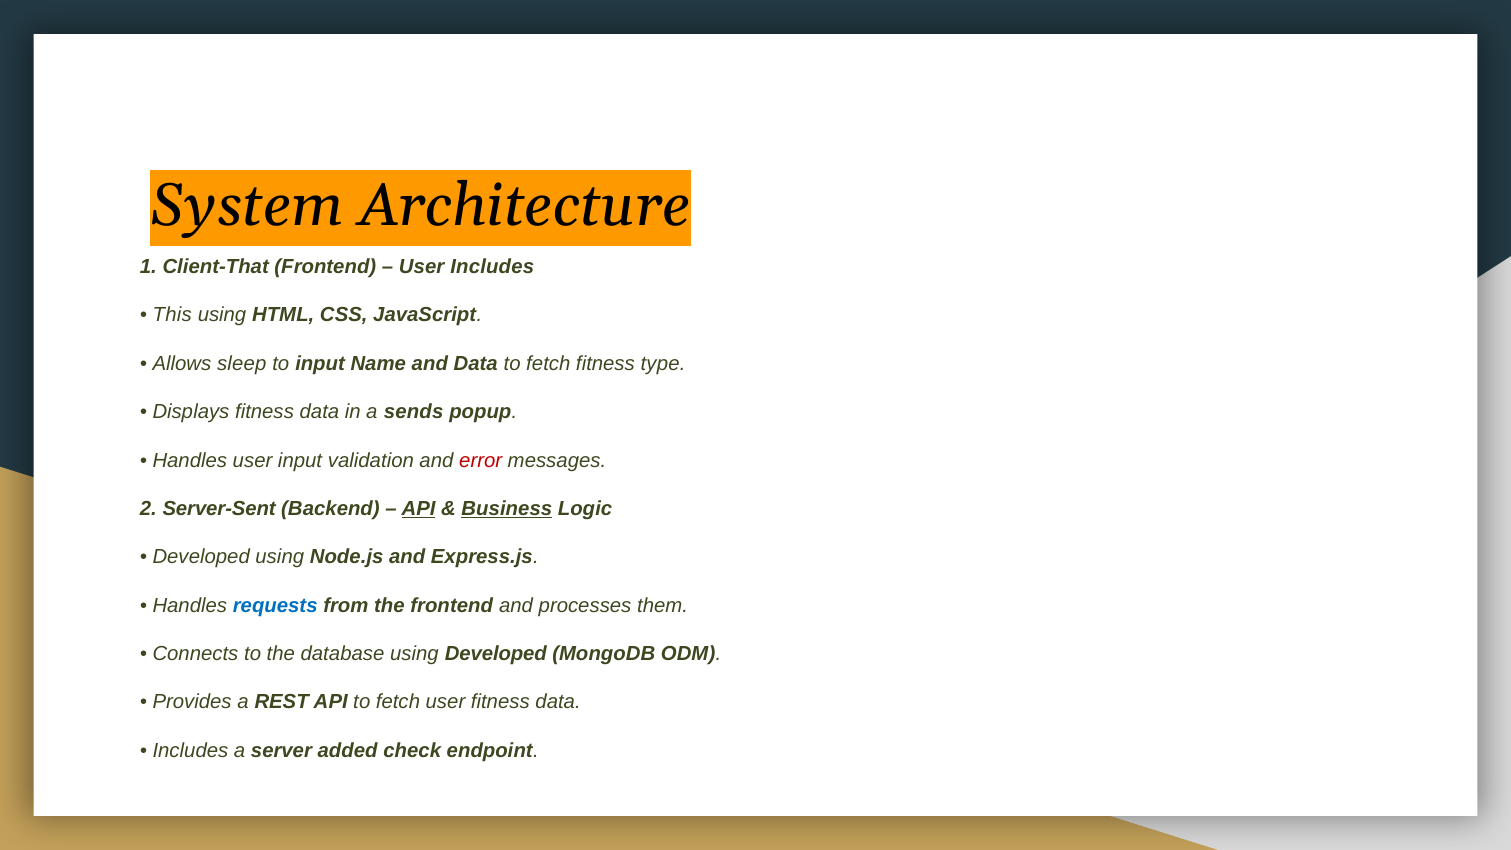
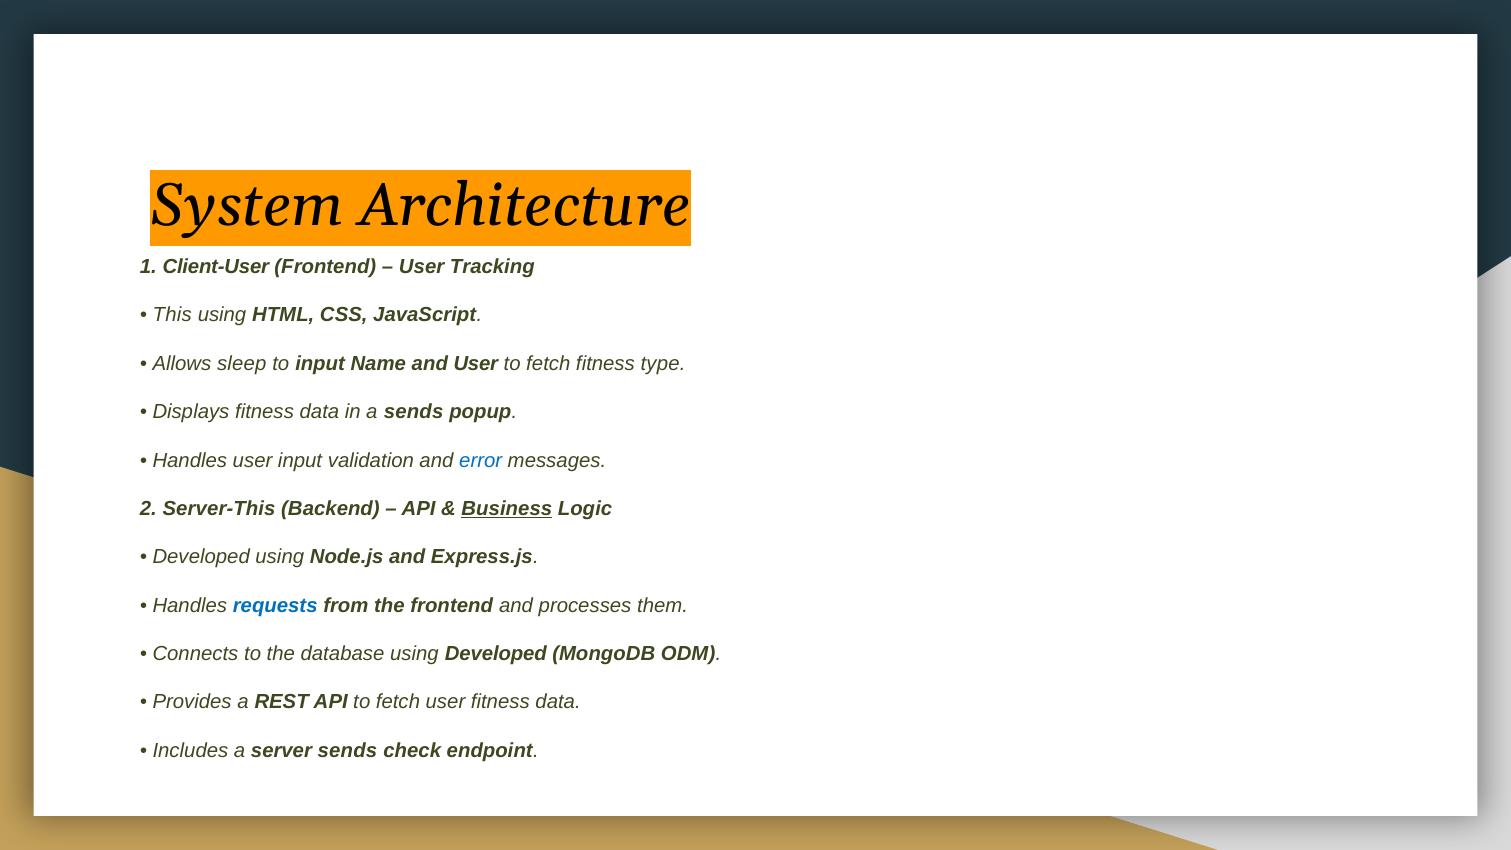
Client-That: Client-That -> Client-User
User Includes: Includes -> Tracking
and Data: Data -> User
error colour: red -> blue
Server-Sent: Server-Sent -> Server-This
API at (419, 509) underline: present -> none
server added: added -> sends
